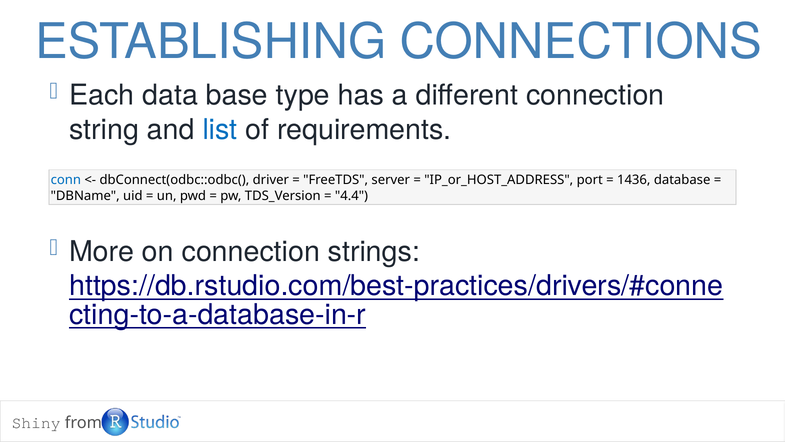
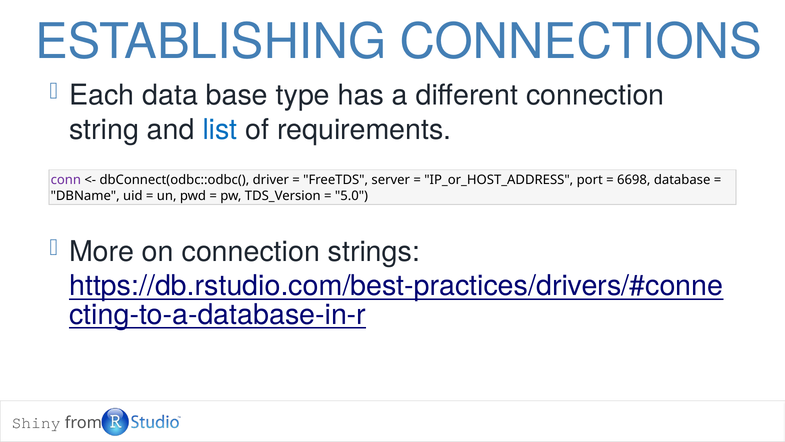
conn colour: blue -> purple
1436: 1436 -> 6698
4.4: 4.4 -> 5.0
